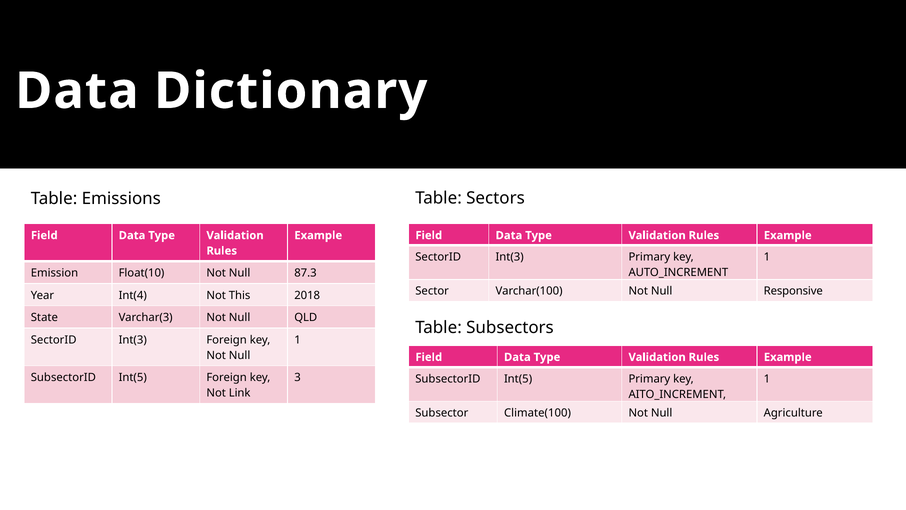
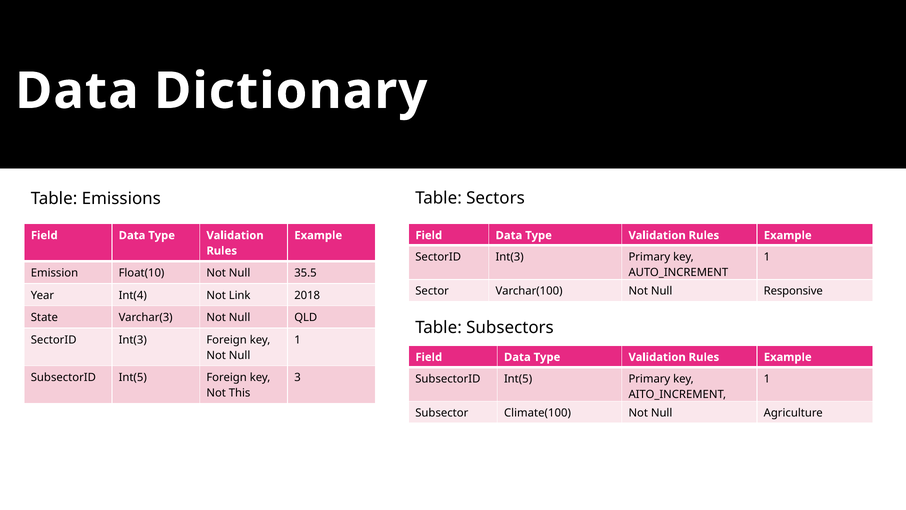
87.3: 87.3 -> 35.5
This: This -> Link
Link: Link -> This
